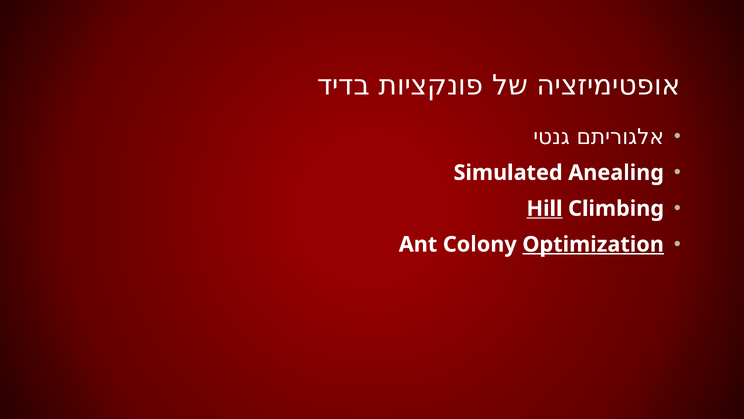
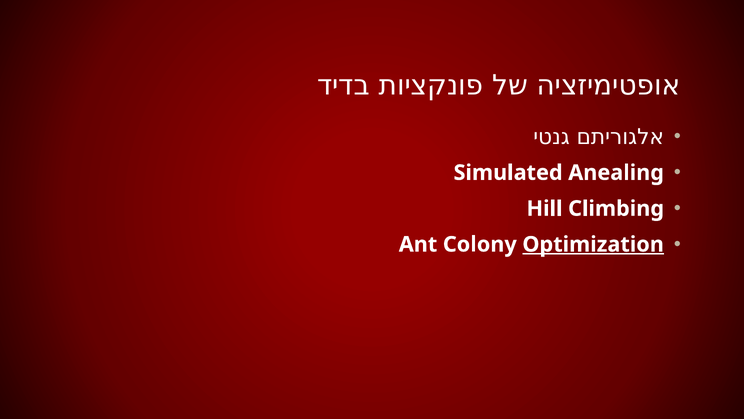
Hill underline: present -> none
